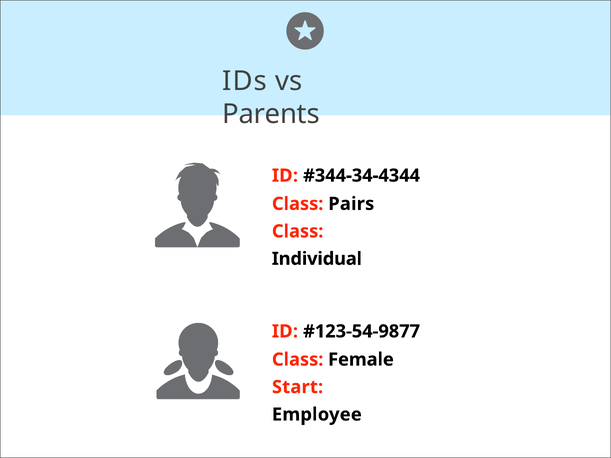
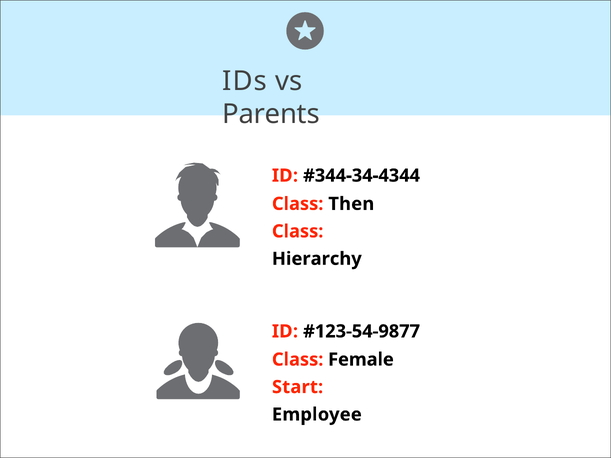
Pairs: Pairs -> Then
Individual: Individual -> Hierarchy
